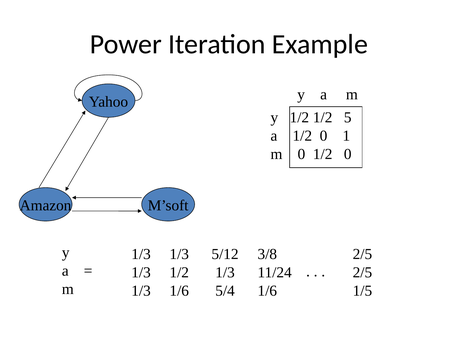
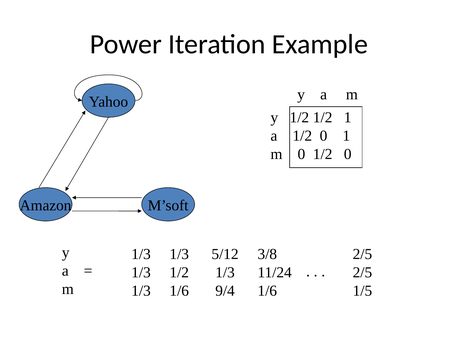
1/2 5: 5 -> 1
5/4: 5/4 -> 9/4
